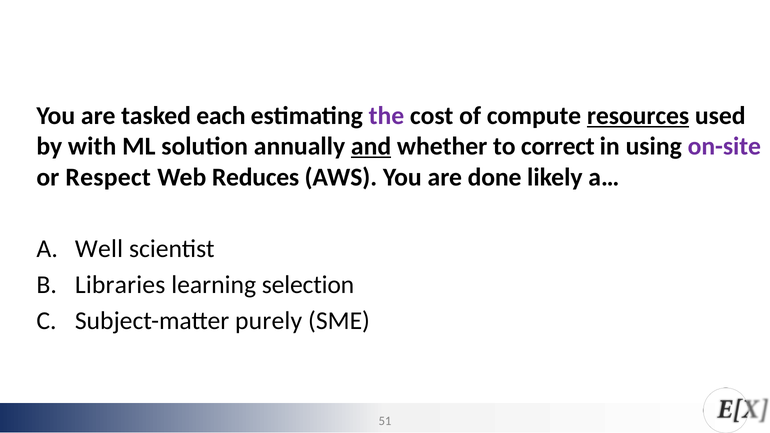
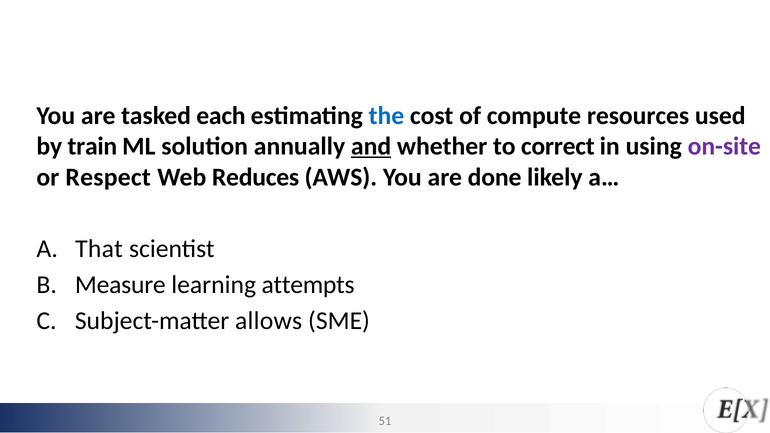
the colour: purple -> blue
resources underline: present -> none
with: with -> train
Well: Well -> That
Libraries: Libraries -> Measure
selection: selection -> attempts
purely: purely -> allows
